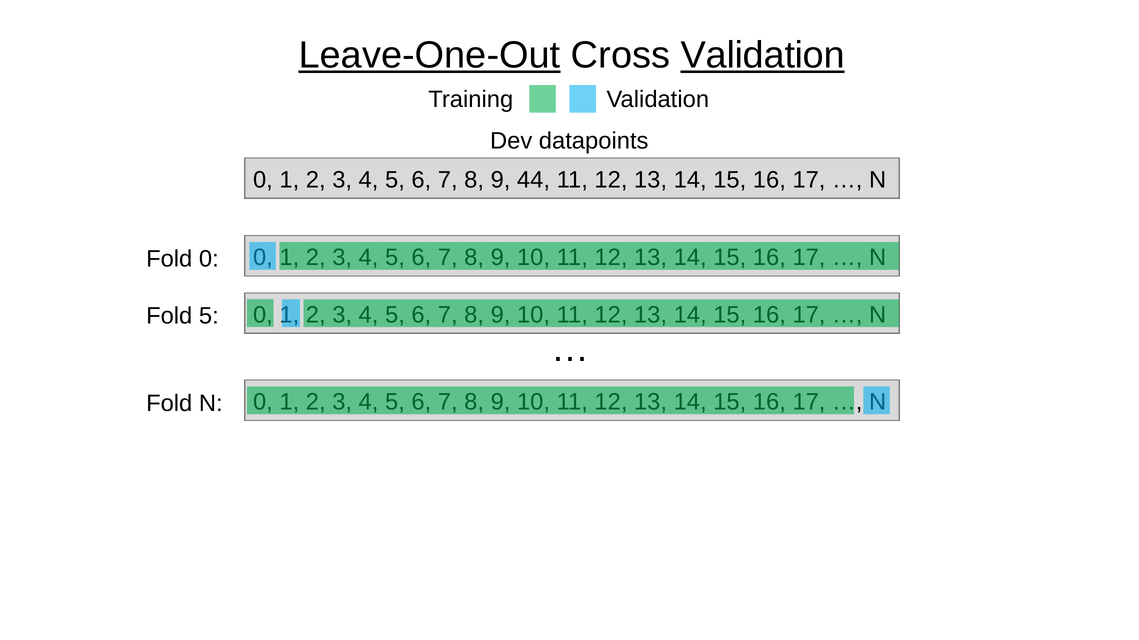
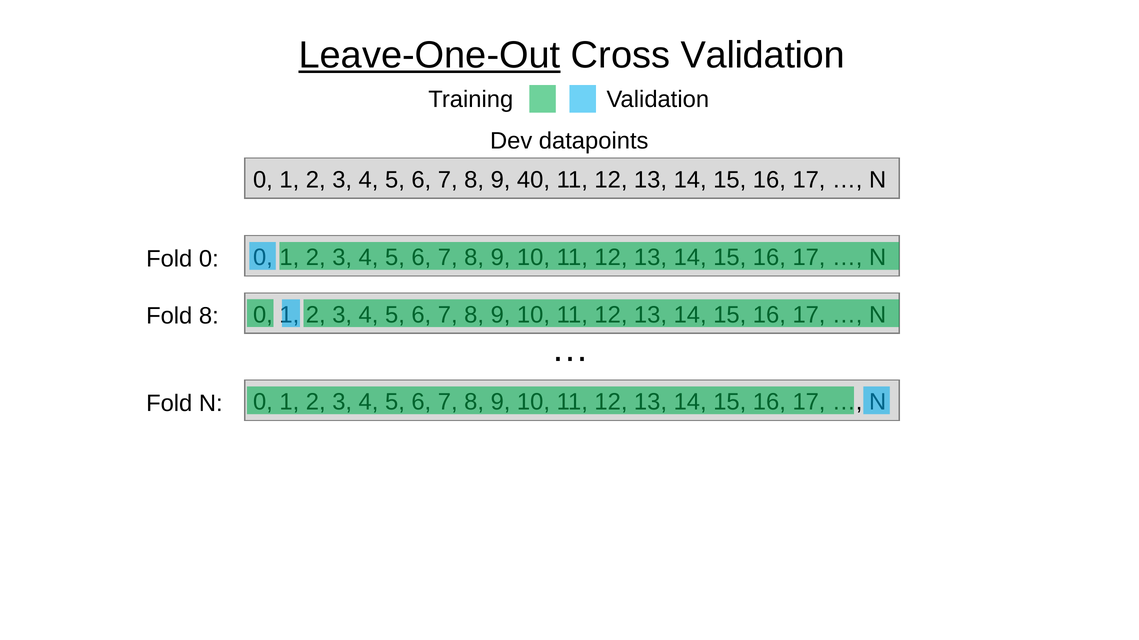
Validation at (763, 55) underline: present -> none
44: 44 -> 40
Fold 5: 5 -> 8
